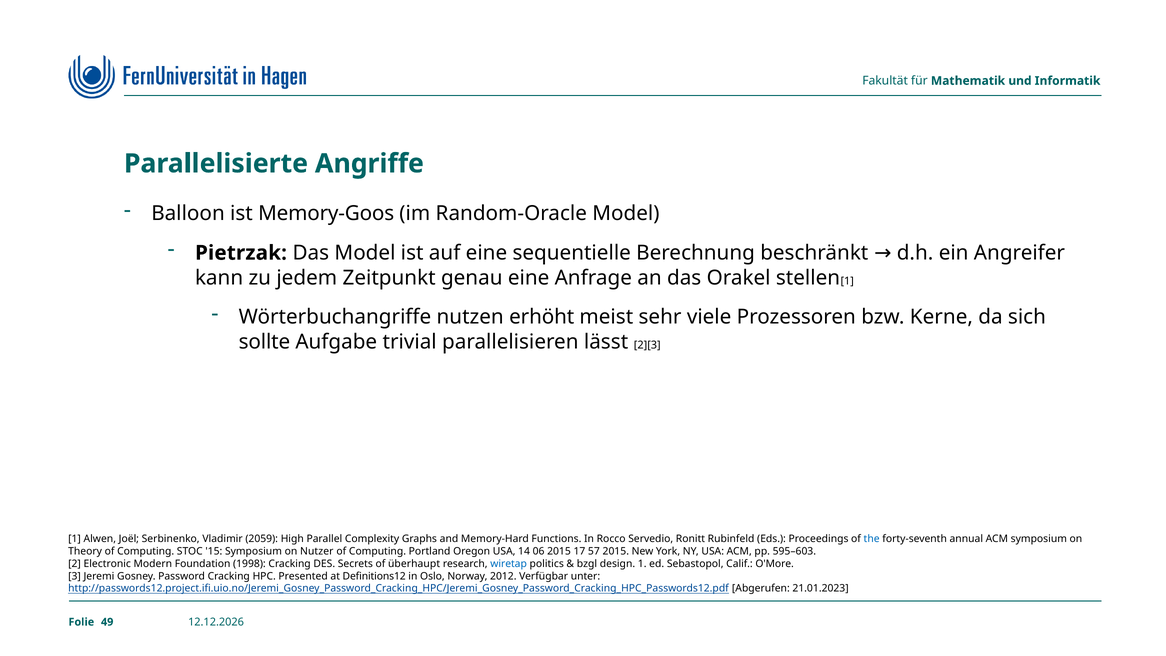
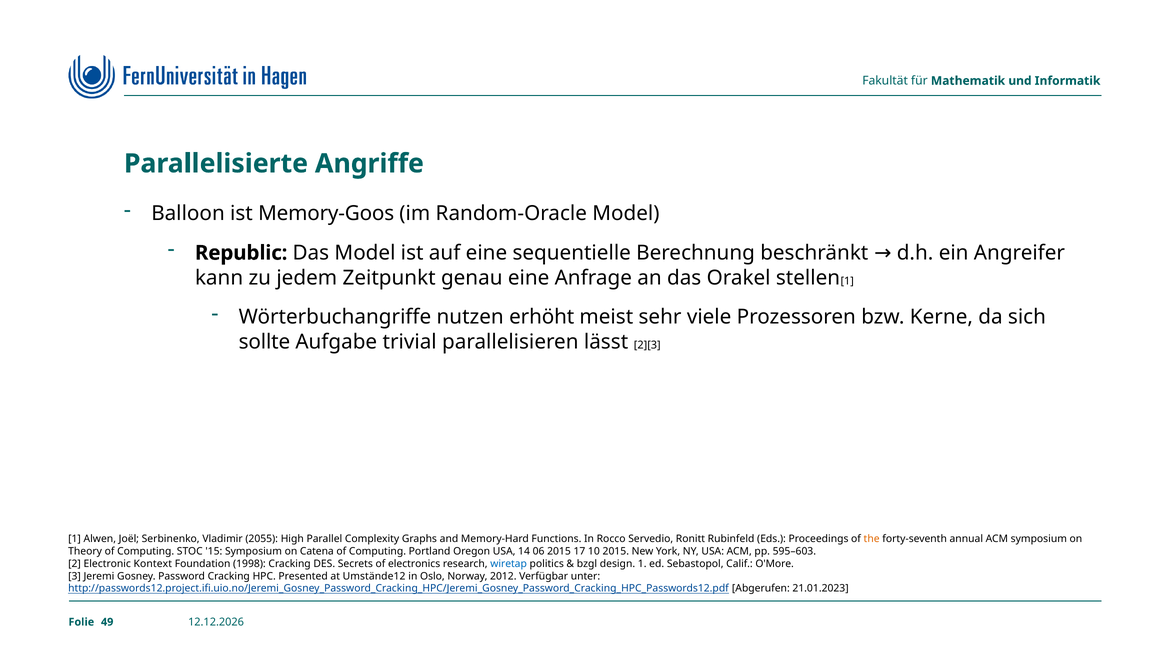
Pietrzak: Pietrzak -> Republic
2059: 2059 -> 2055
the colour: blue -> orange
Nutzer: Nutzer -> Catena
57: 57 -> 10
Modern: Modern -> Kontext
überhaupt: überhaupt -> electronics
Definitions12: Definitions12 -> Umstände12
